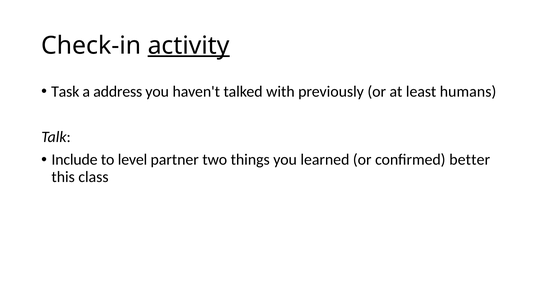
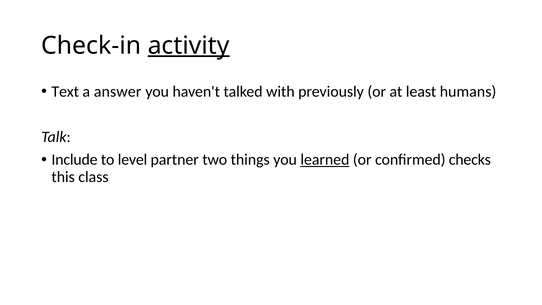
Task: Task -> Text
address: address -> answer
learned underline: none -> present
better: better -> checks
